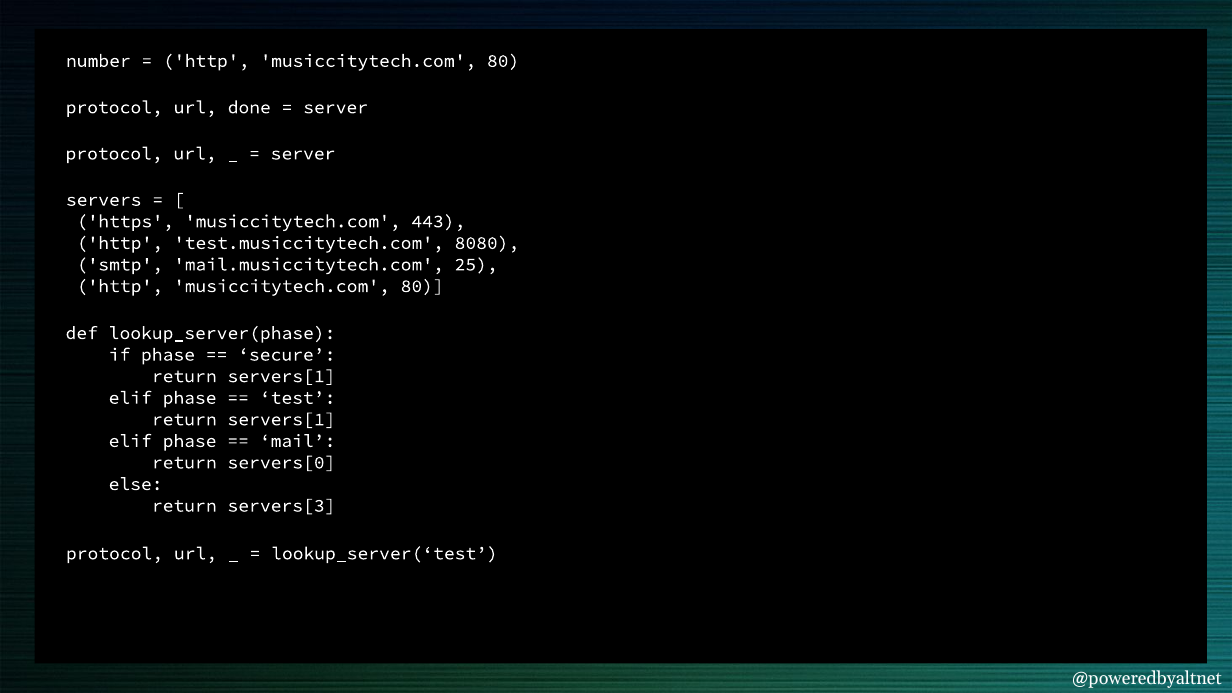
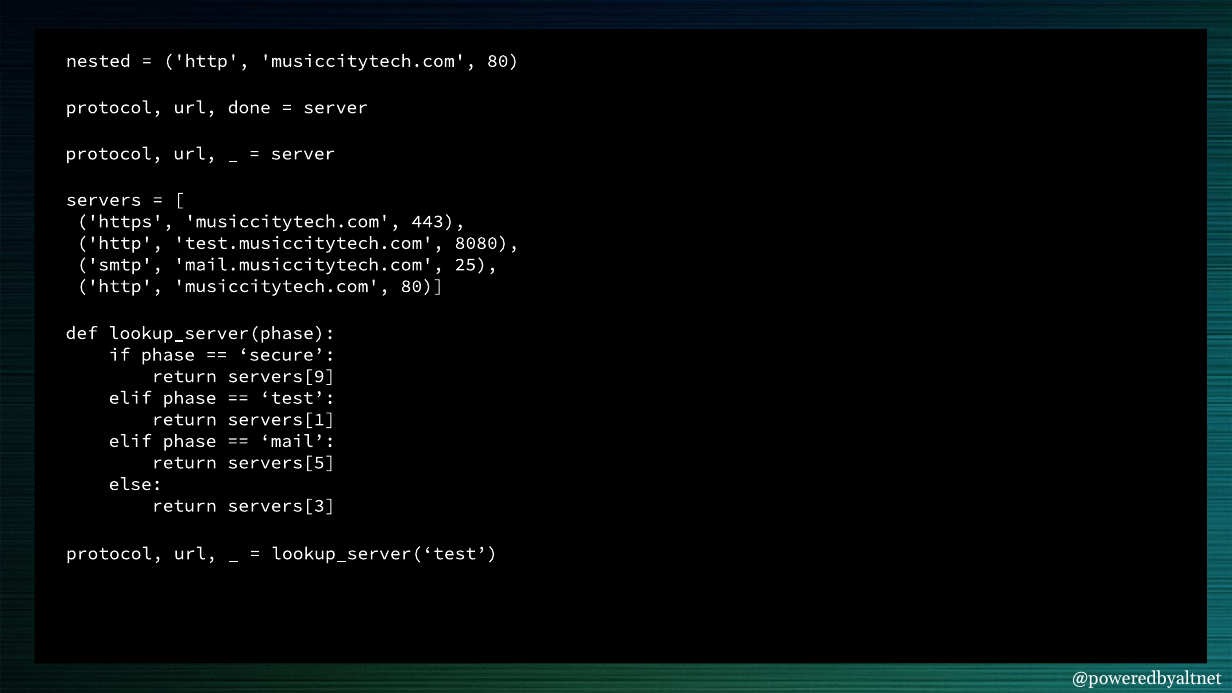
number: number -> nested
servers[1 at (281, 376): servers[1 -> servers[9
servers[0: servers[0 -> servers[5
